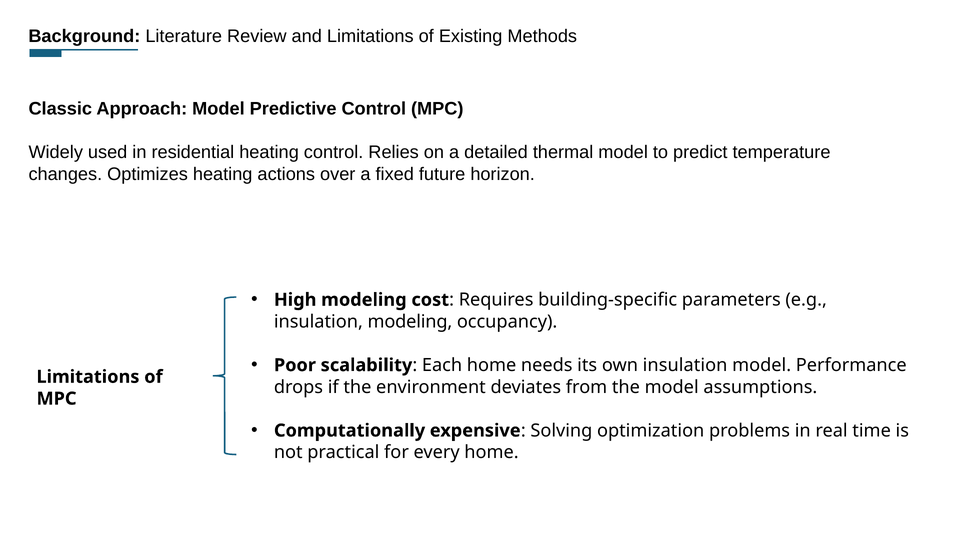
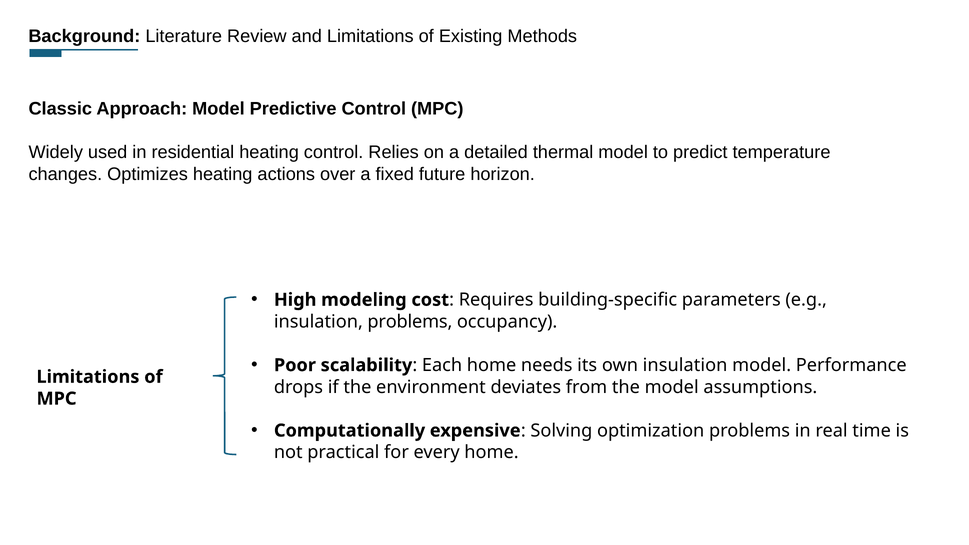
insulation modeling: modeling -> problems
